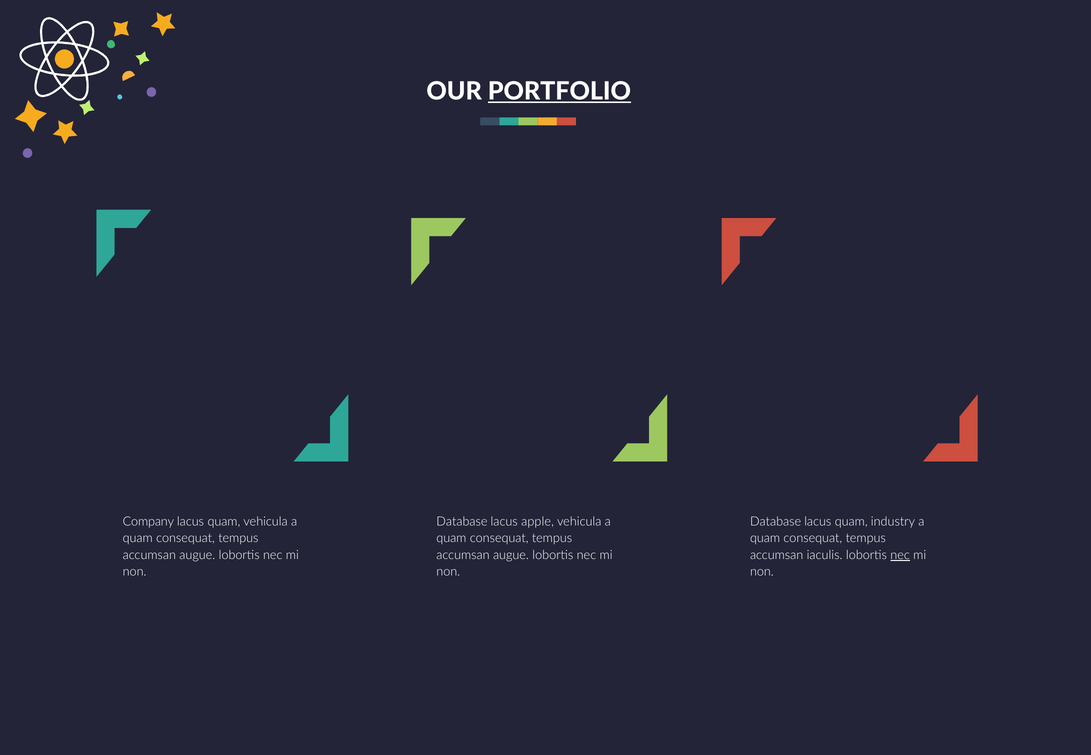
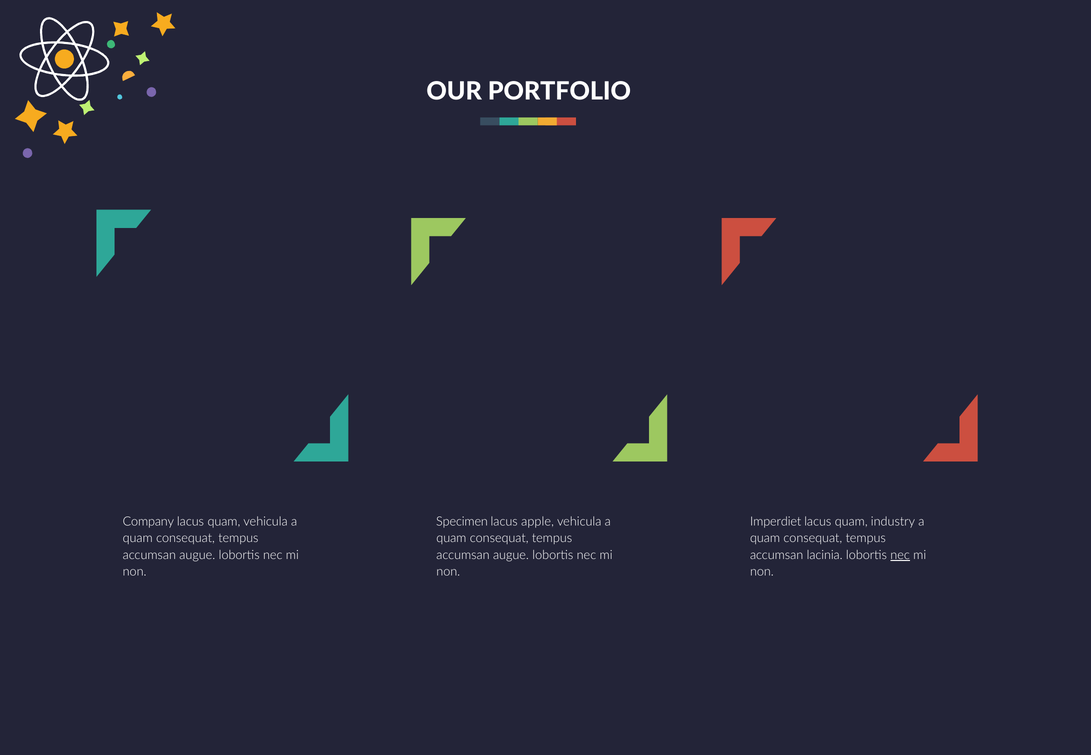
PORTFOLIO underline: present -> none
Database at (462, 522): Database -> Specimen
Database at (776, 522): Database -> Imperdiet
iaculis: iaculis -> lacinia
